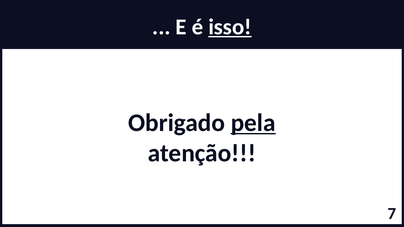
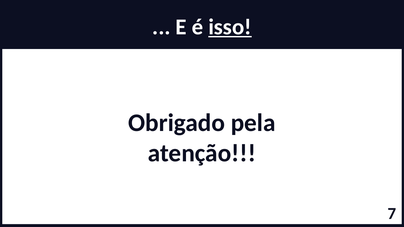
pela underline: present -> none
